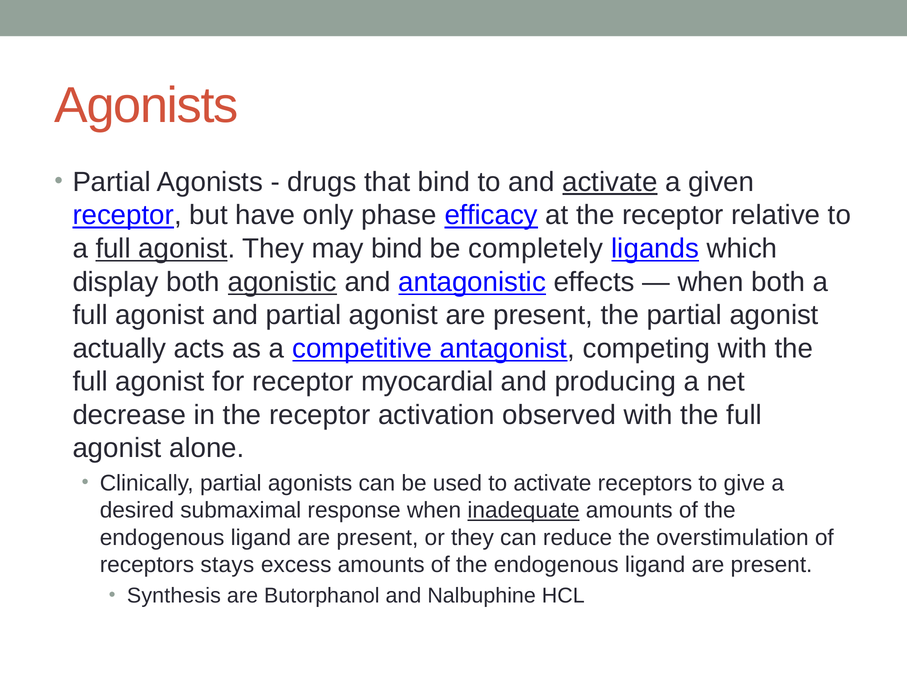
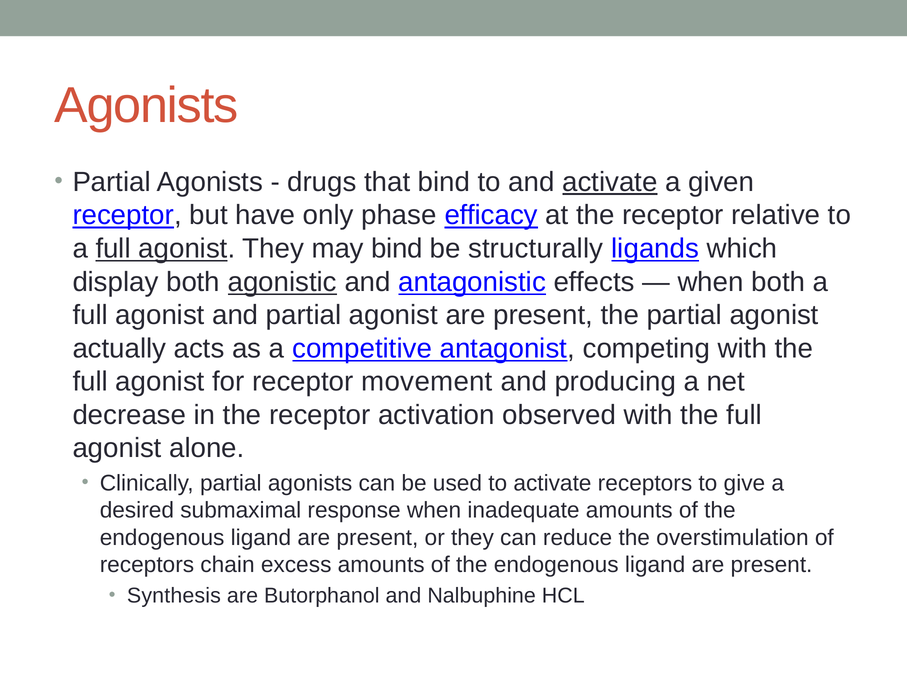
completely: completely -> structurally
myocardial: myocardial -> movement
inadequate underline: present -> none
stays: stays -> chain
